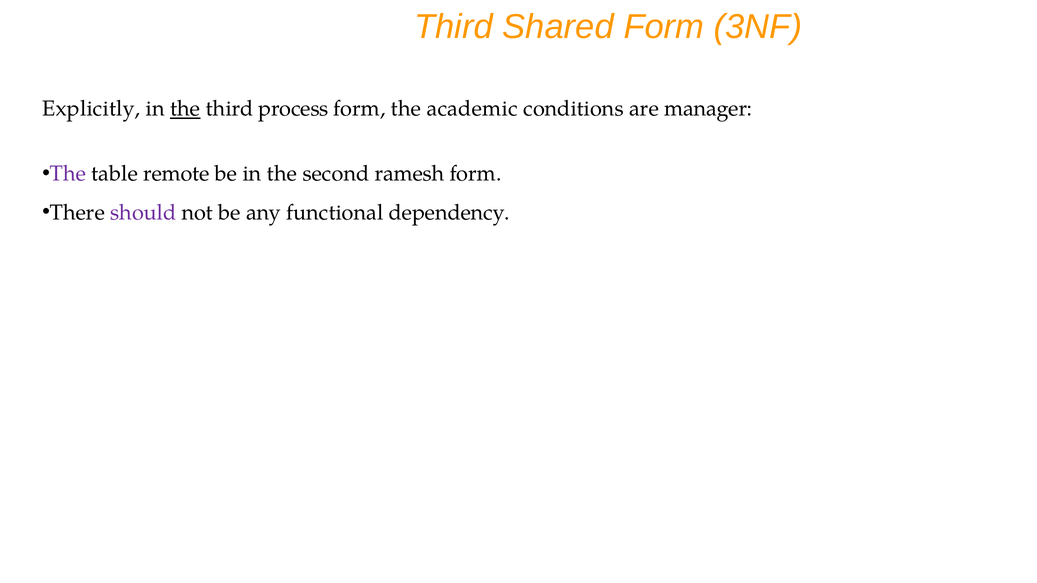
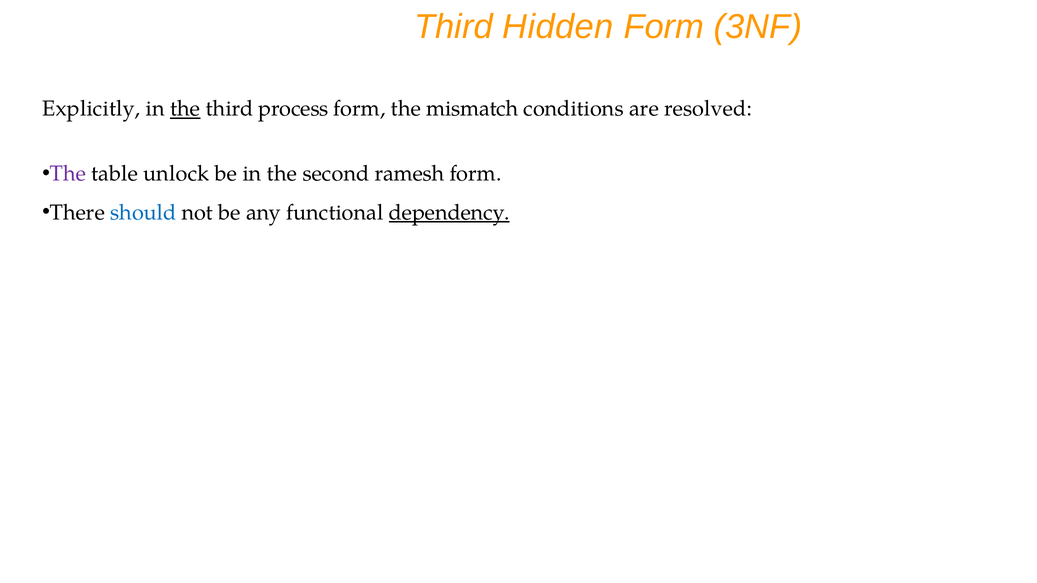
Shared: Shared -> Hidden
academic: academic -> mismatch
manager: manager -> resolved
remote: remote -> unlock
should colour: purple -> blue
dependency underline: none -> present
